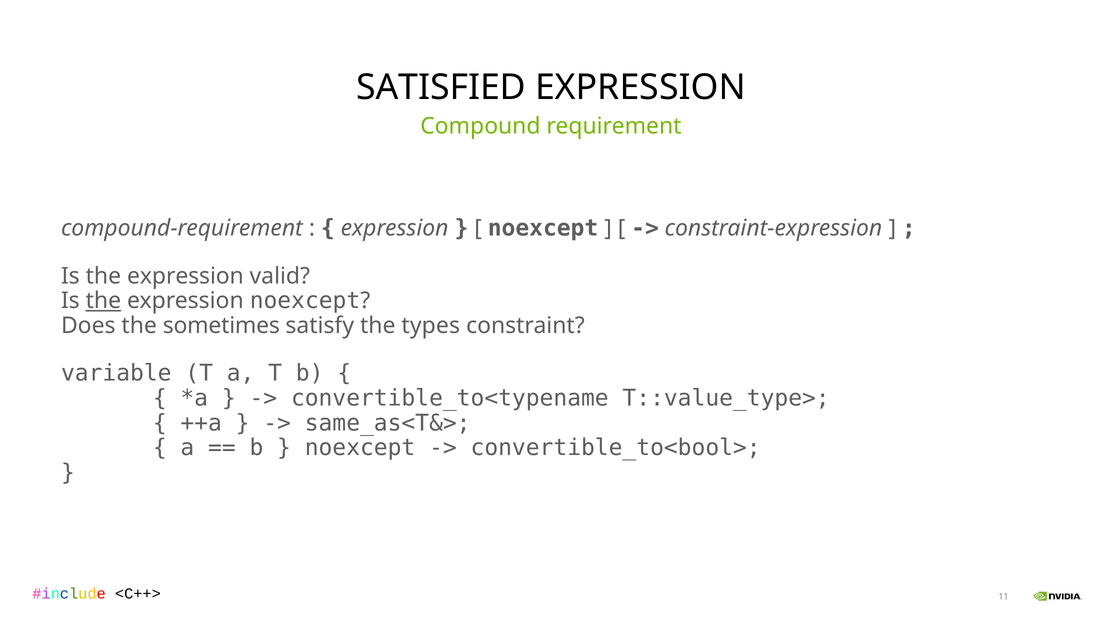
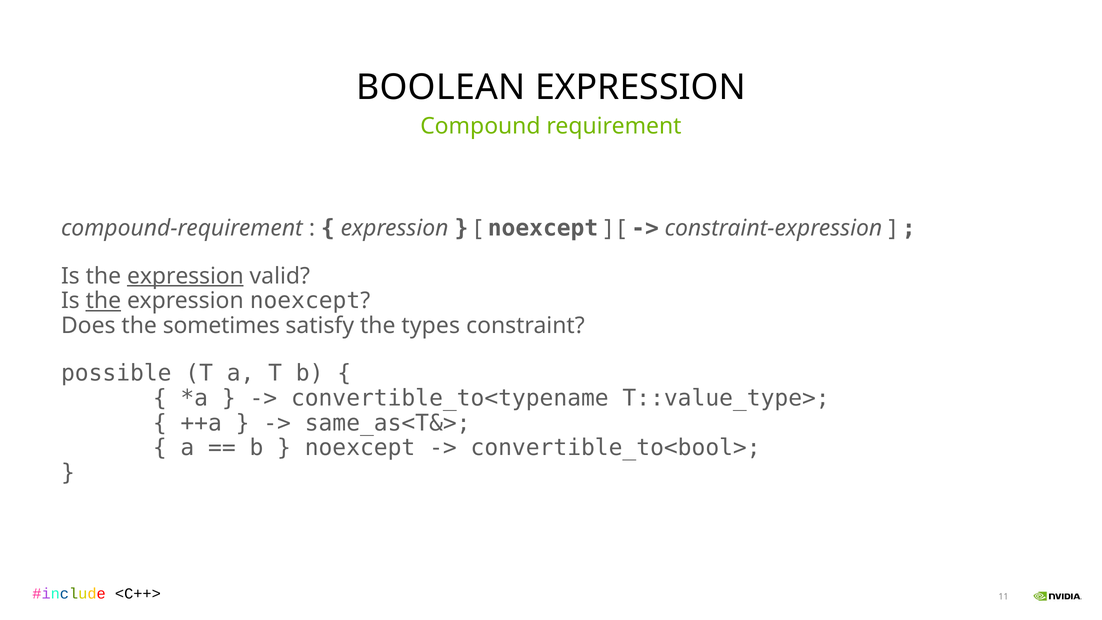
SATISFIED: SATISFIED -> BOOLEAN
expression at (185, 276) underline: none -> present
variable: variable -> possible
